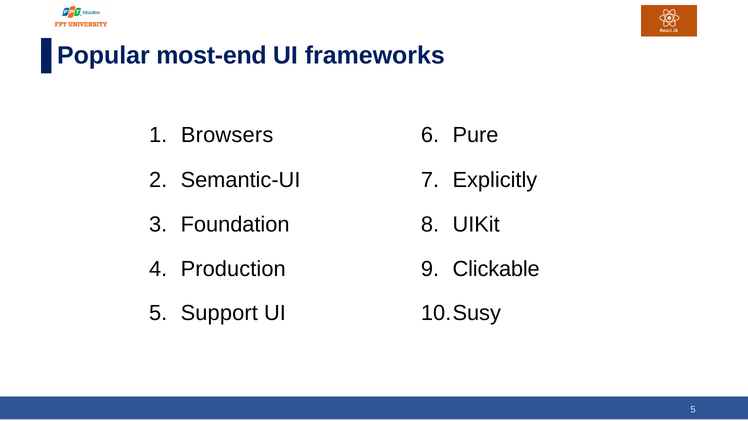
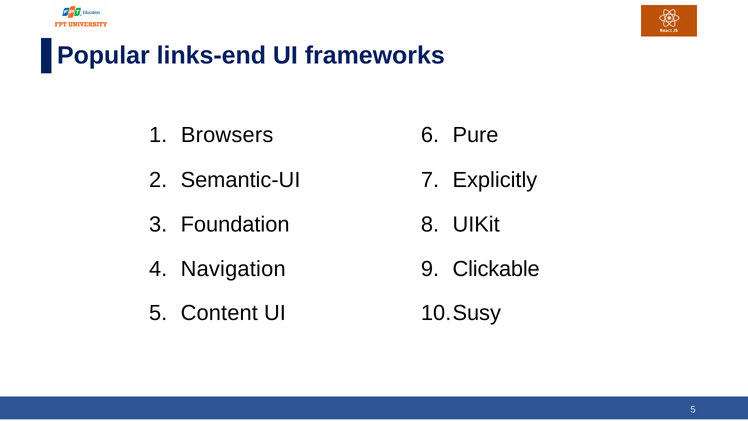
most-end: most-end -> links-end
Production: Production -> Navigation
Support: Support -> Content
